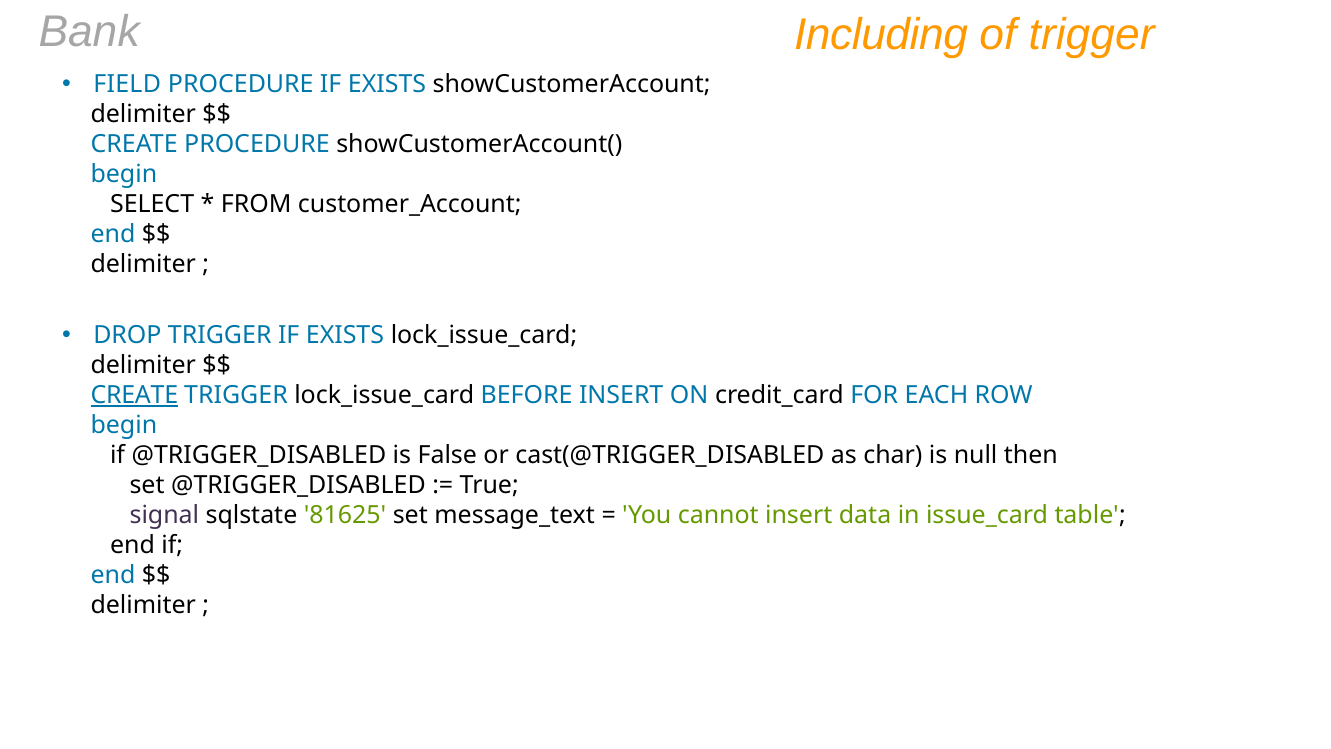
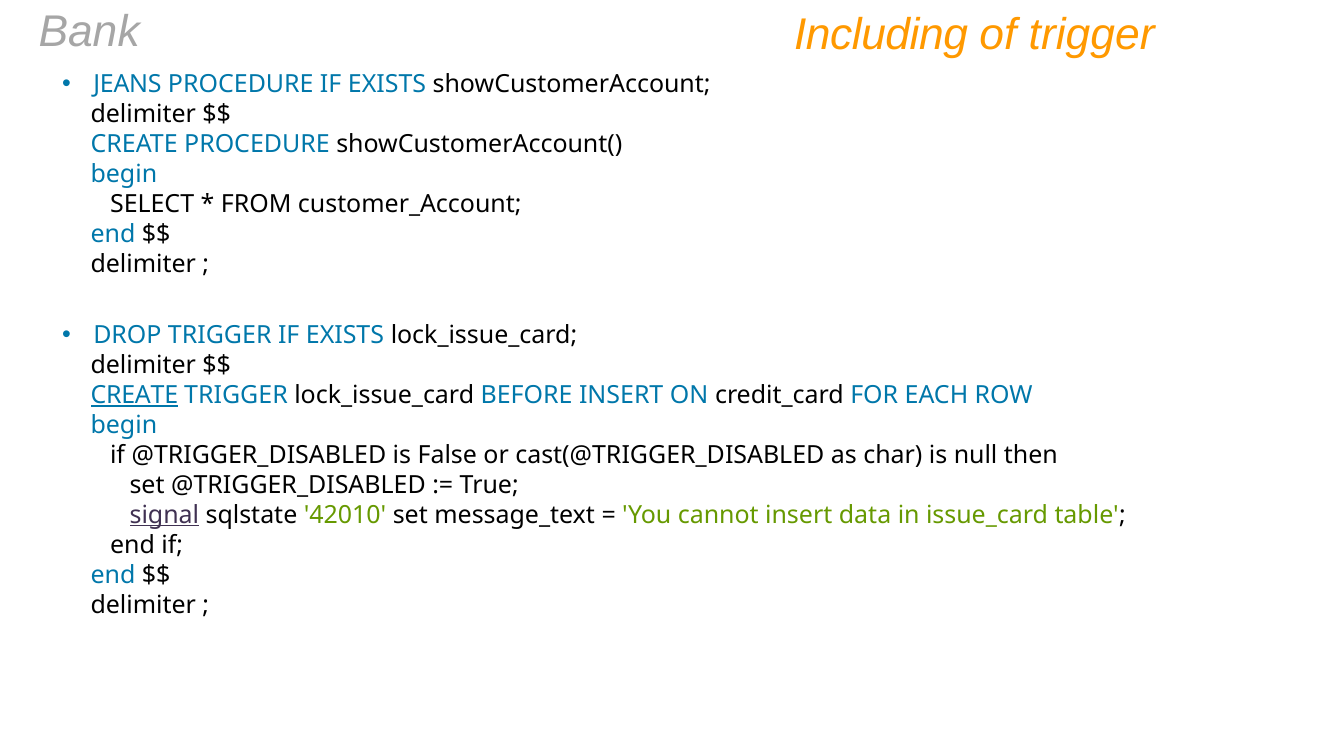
FIELD: FIELD -> JEANS
signal underline: none -> present
81625: 81625 -> 42010
